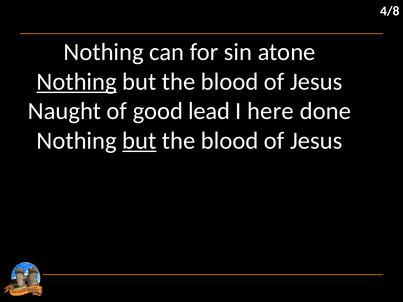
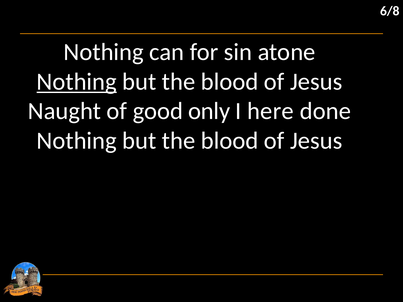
4/8: 4/8 -> 6/8
lead: lead -> only
but at (139, 141) underline: present -> none
